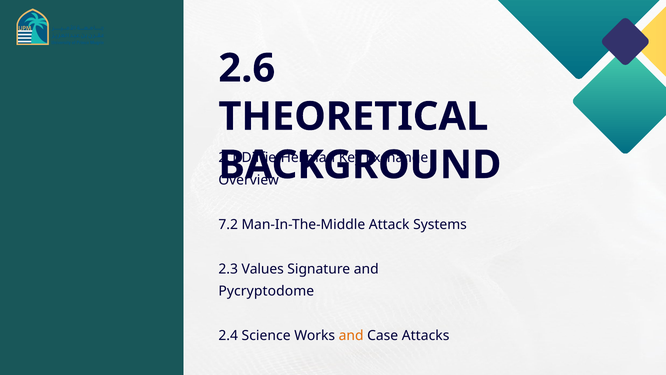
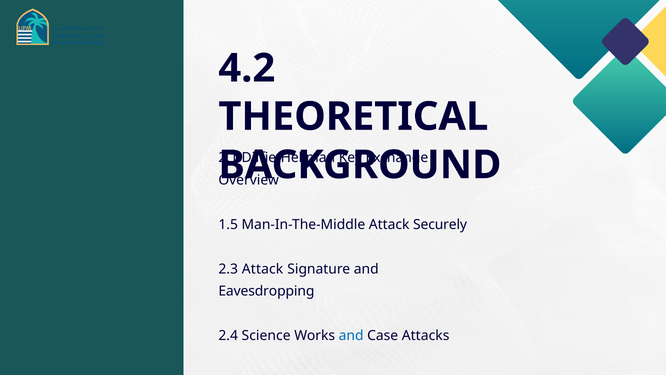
2.6: 2.6 -> 4.2
7.2: 7.2 -> 1.5
Systems: Systems -> Securely
2.3 Values: Values -> Attack
Pycryptodome: Pycryptodome -> Eavesdropping
and at (351, 335) colour: orange -> blue
